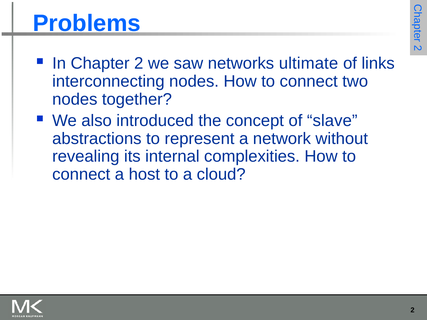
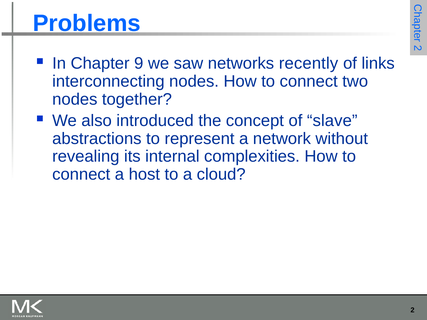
Chapter 2: 2 -> 9
ultimate: ultimate -> recently
